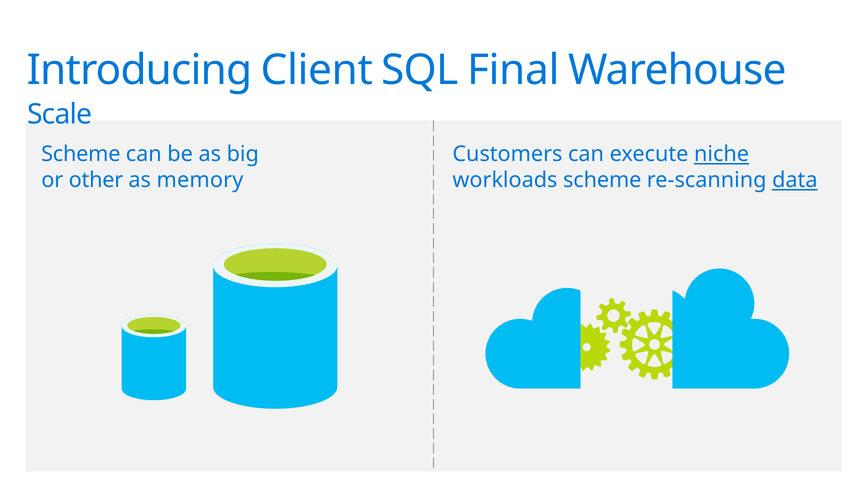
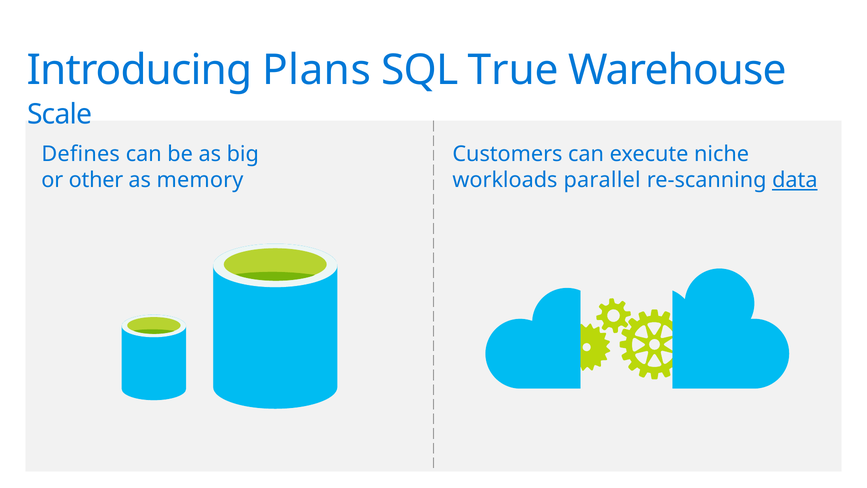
Client: Client -> Plans
Final: Final -> True
Scheme at (81, 154): Scheme -> Defines
niche underline: present -> none
workloads scheme: scheme -> parallel
